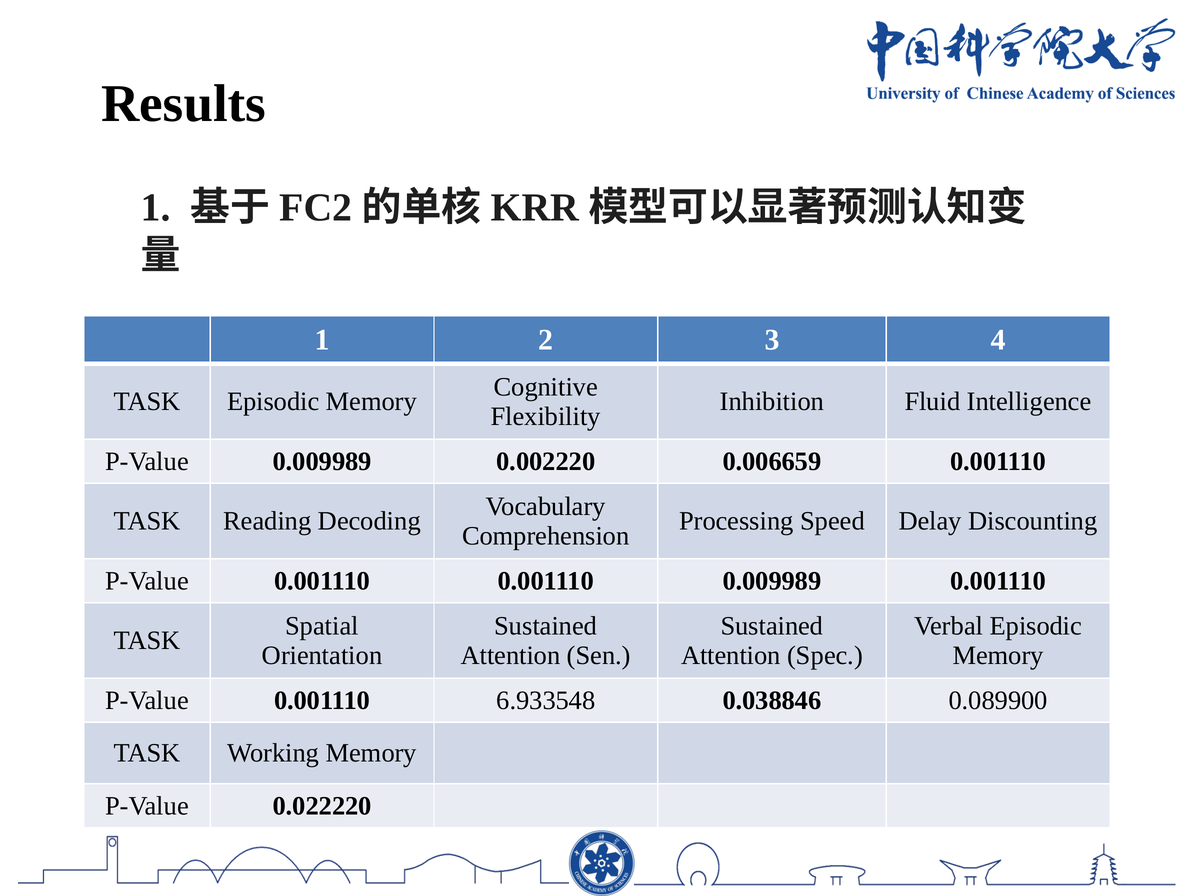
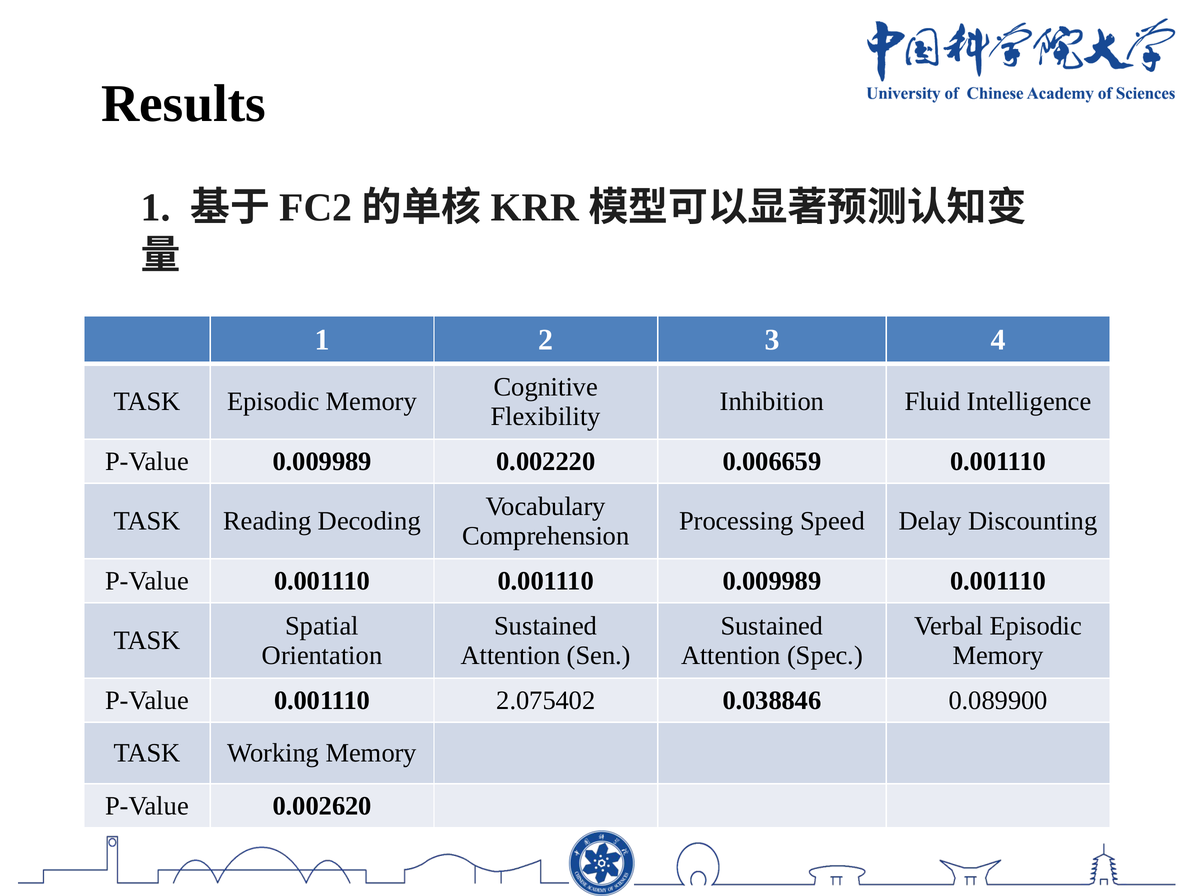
6.933548: 6.933548 -> 2.075402
0.022220: 0.022220 -> 0.002620
